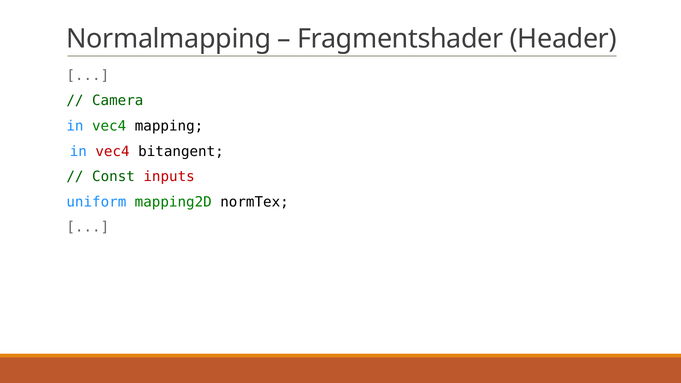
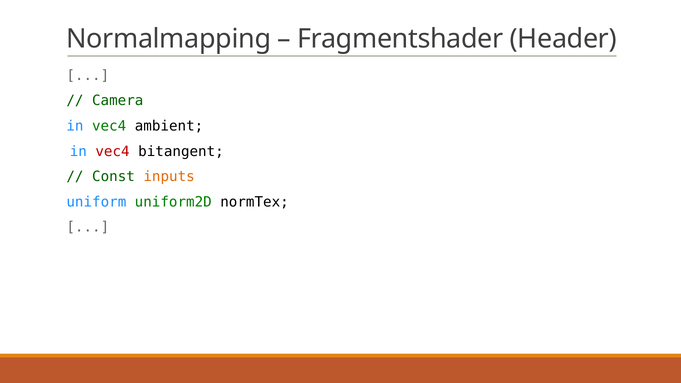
mapping: mapping -> ambient
inputs colour: red -> orange
mapping2D: mapping2D -> uniform2D
